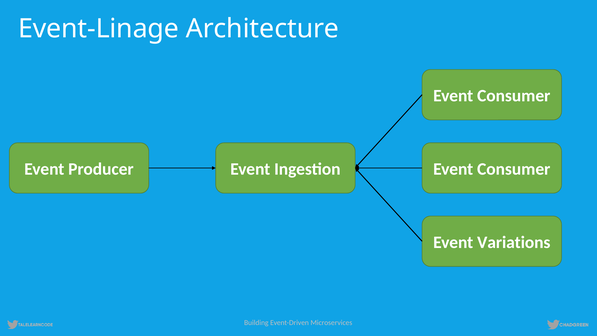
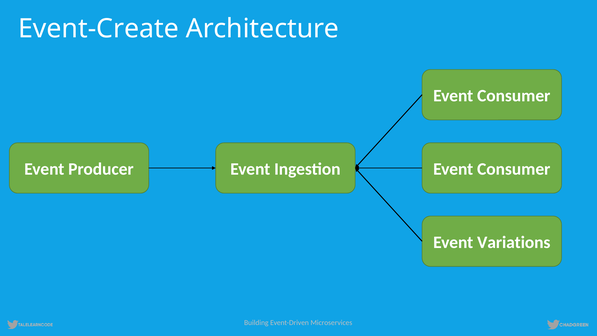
Event-Linage: Event-Linage -> Event-Create
